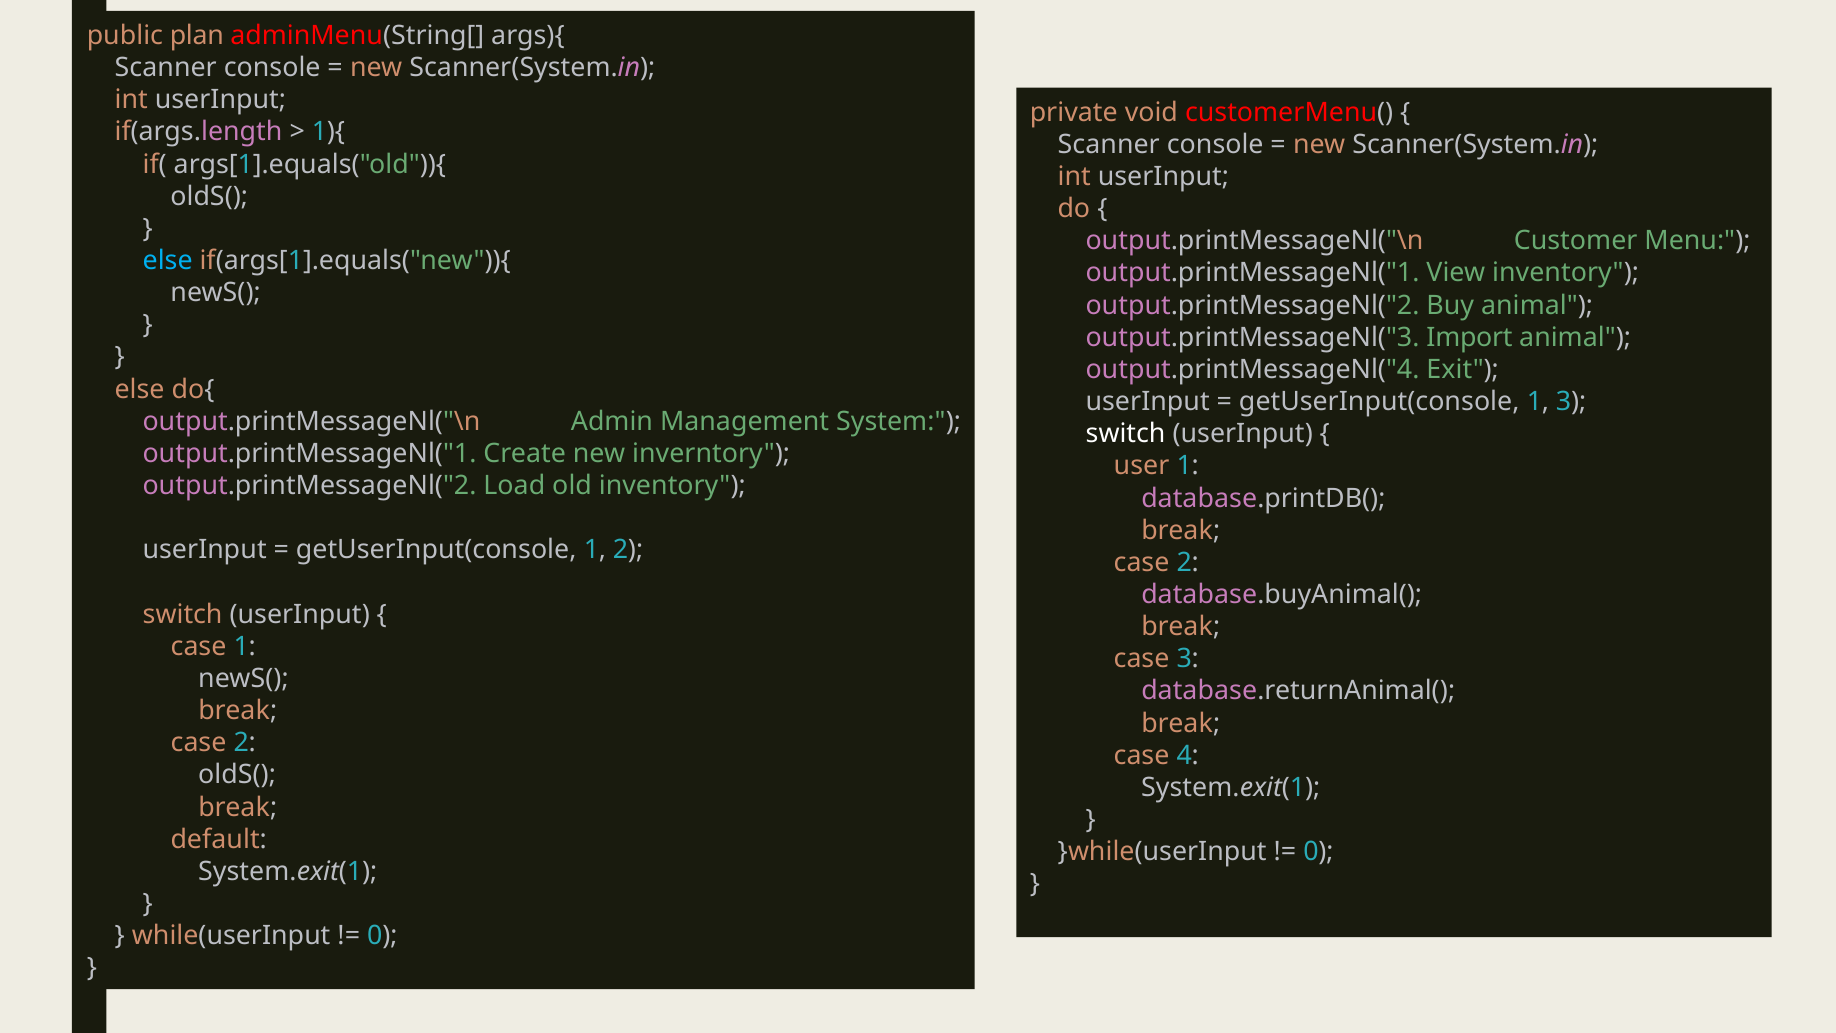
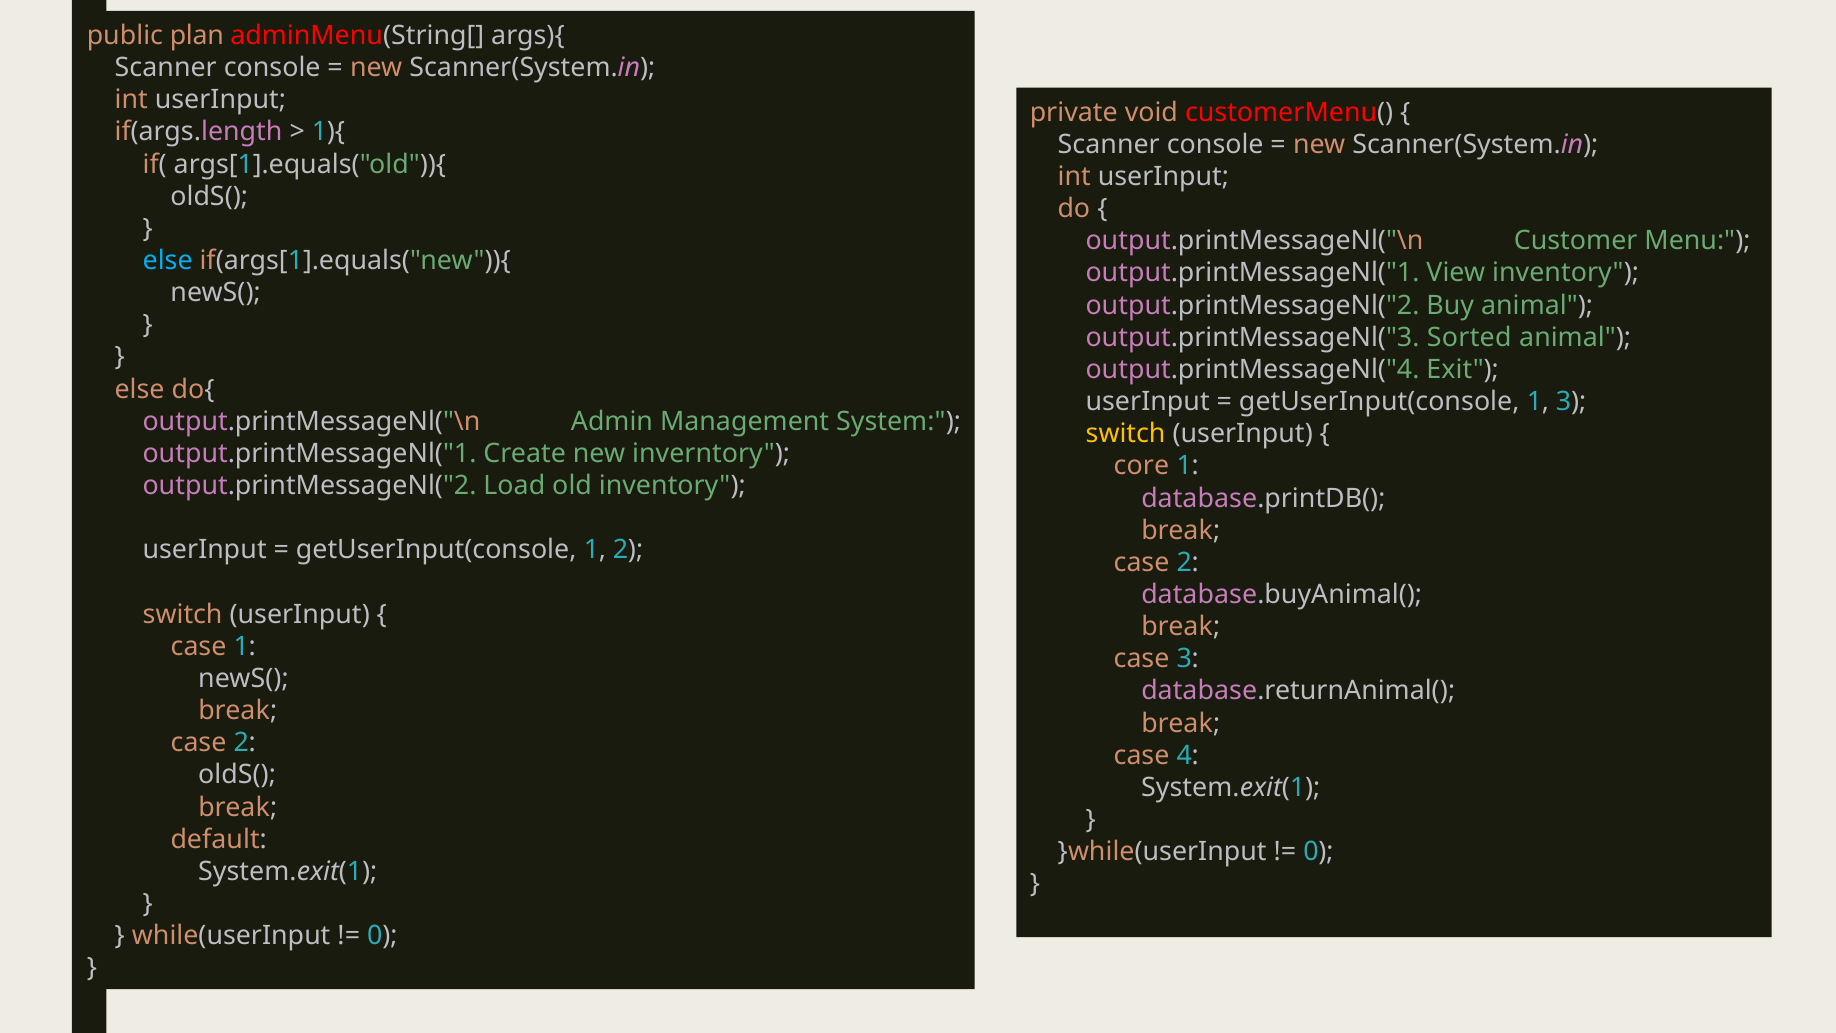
Import: Import -> Sorted
switch at (1126, 434) colour: white -> yellow
user: user -> core
